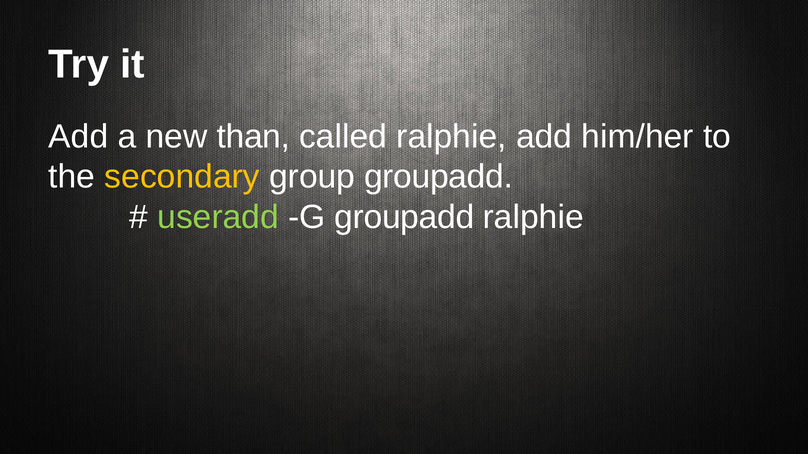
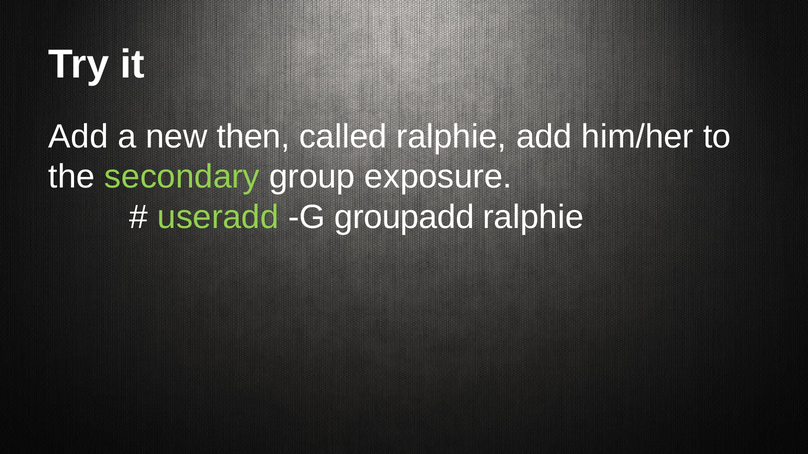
than: than -> then
secondary colour: yellow -> light green
group groupadd: groupadd -> exposure
